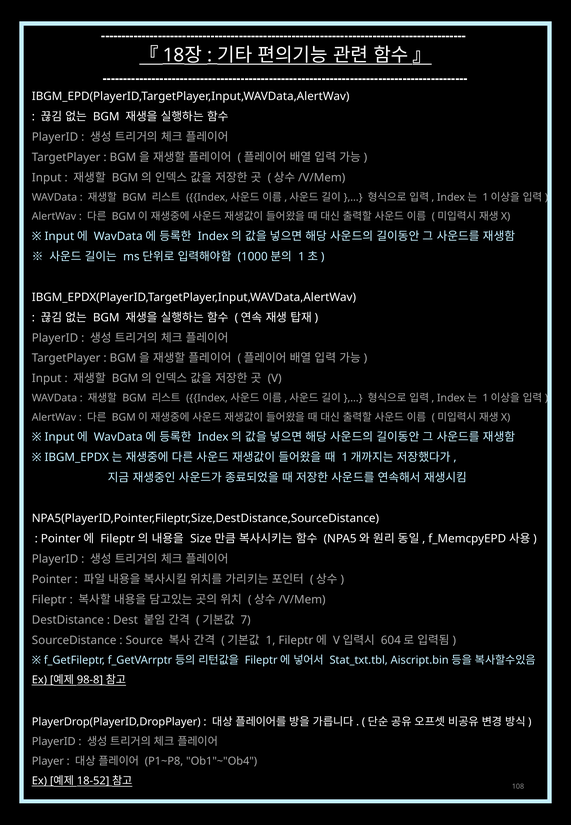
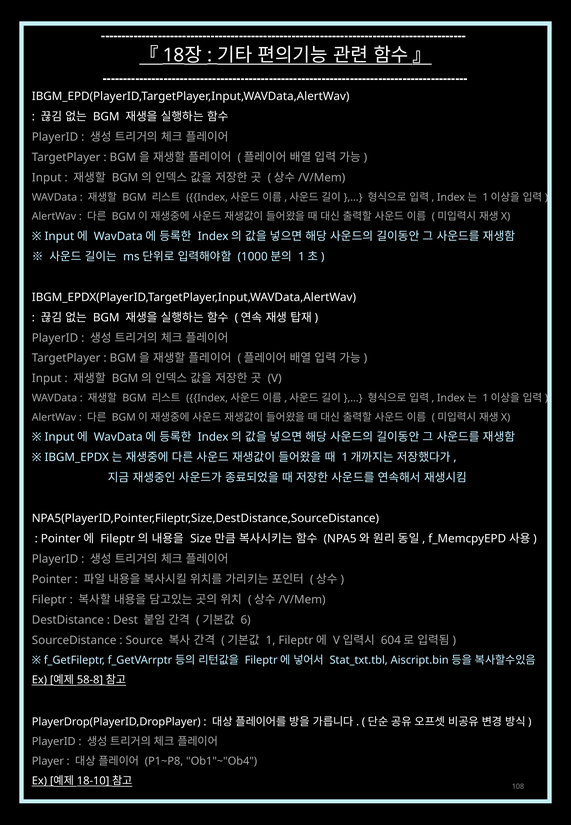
7: 7 -> 6
98-8: 98-8 -> 58-8
18-52: 18-52 -> 18-10
